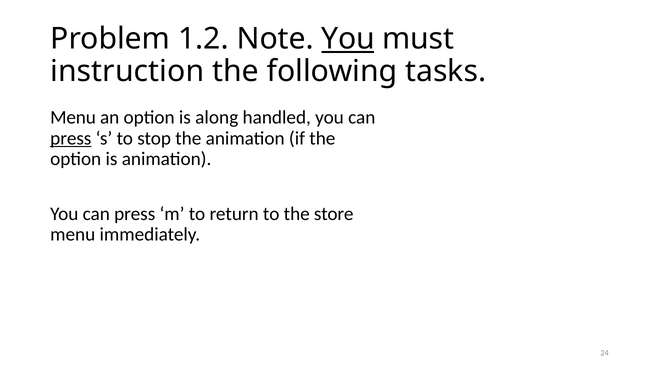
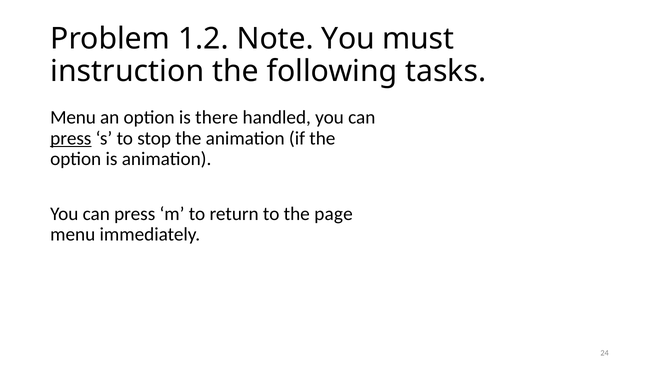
You at (348, 39) underline: present -> none
along: along -> there
store: store -> page
